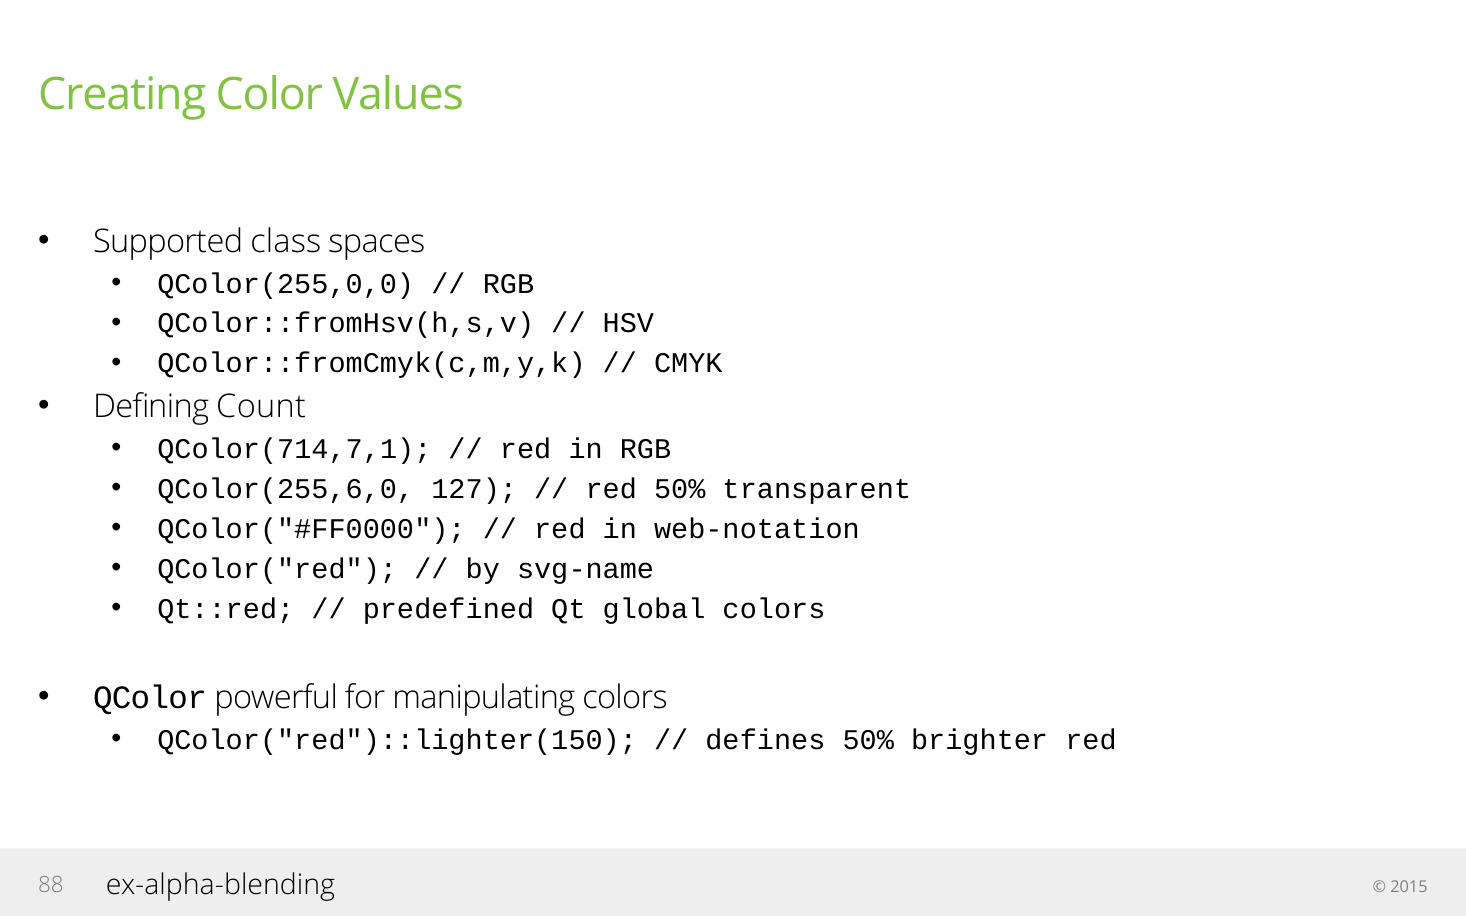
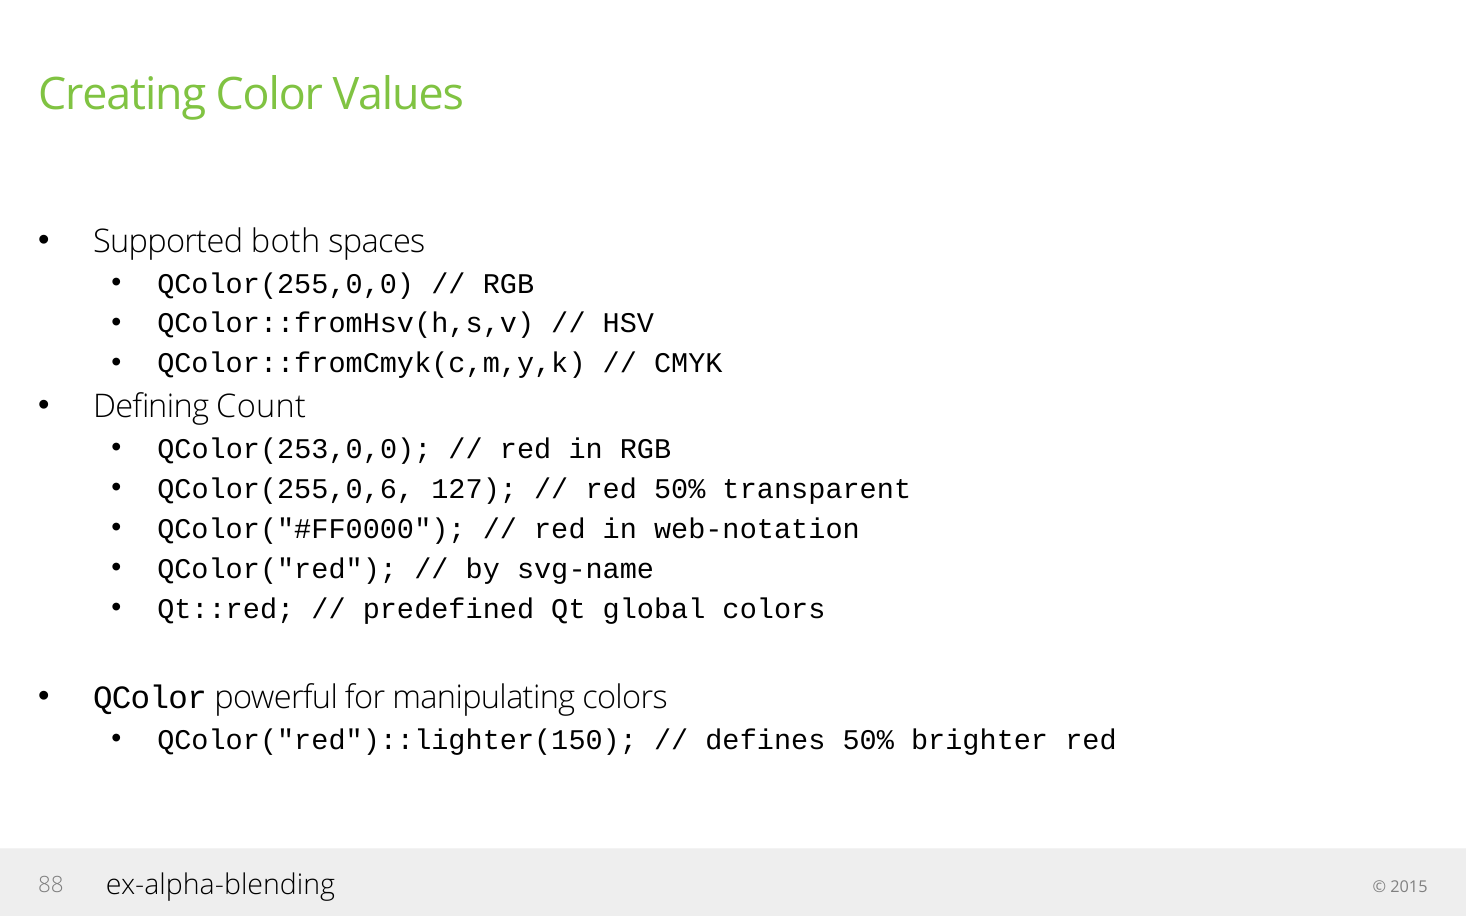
class: class -> both
QColor(714,7,1: QColor(714,7,1 -> QColor(253,0,0
QColor(255,6,0: QColor(255,6,0 -> QColor(255,0,6
